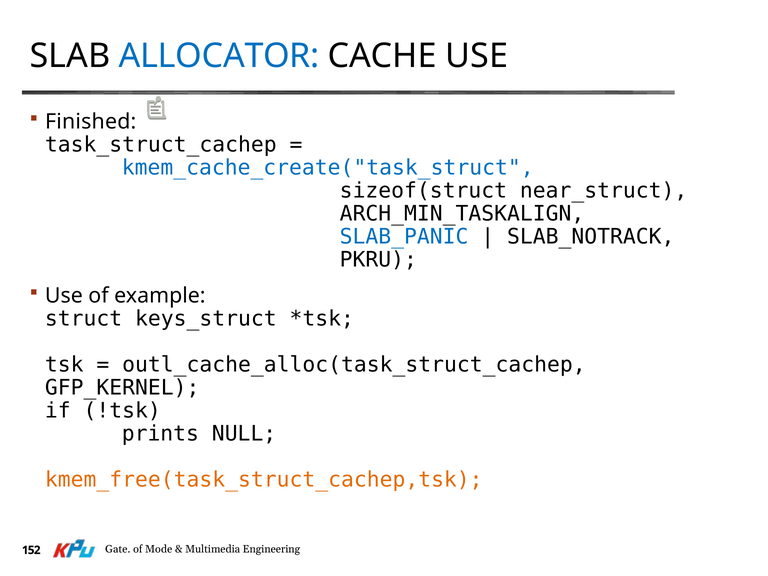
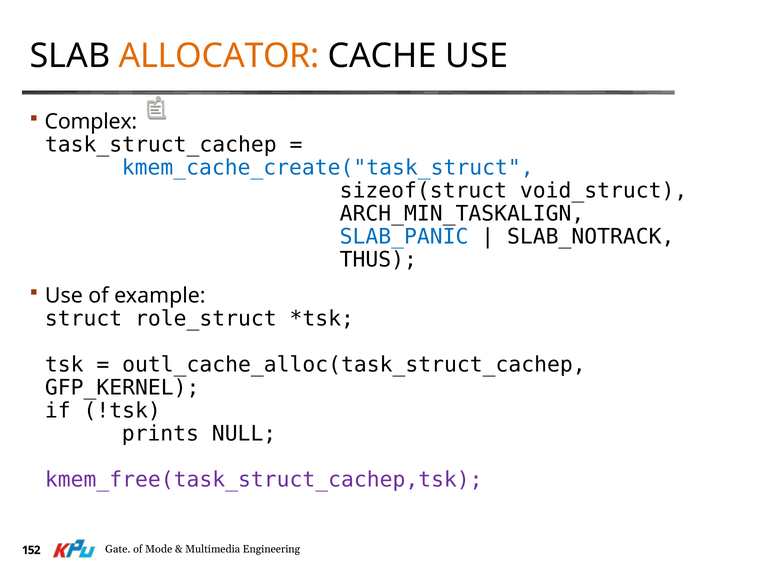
ALLOCATOR colour: blue -> orange
Finished: Finished -> Complex
near_struct: near_struct -> void_struct
PKRU: PKRU -> THUS
keys_struct: keys_struct -> role_struct
kmem_free(task_struct_cachep,tsk colour: orange -> purple
